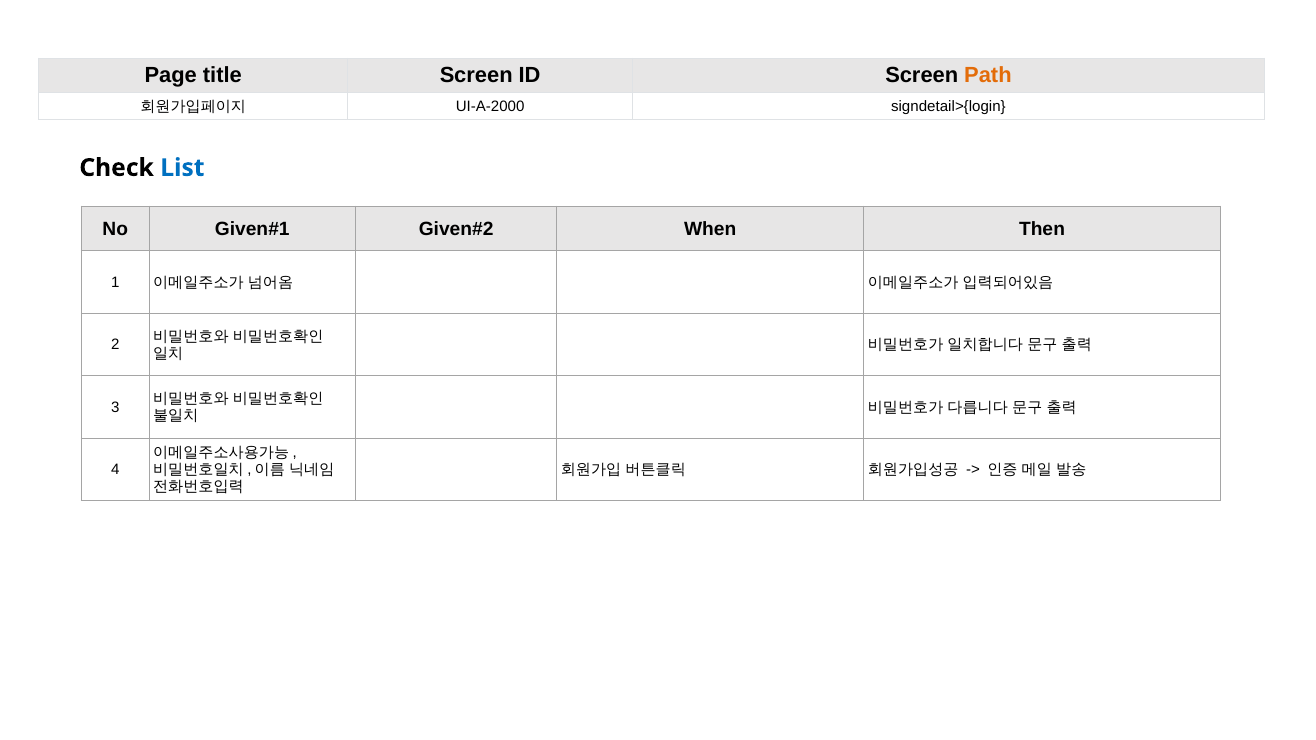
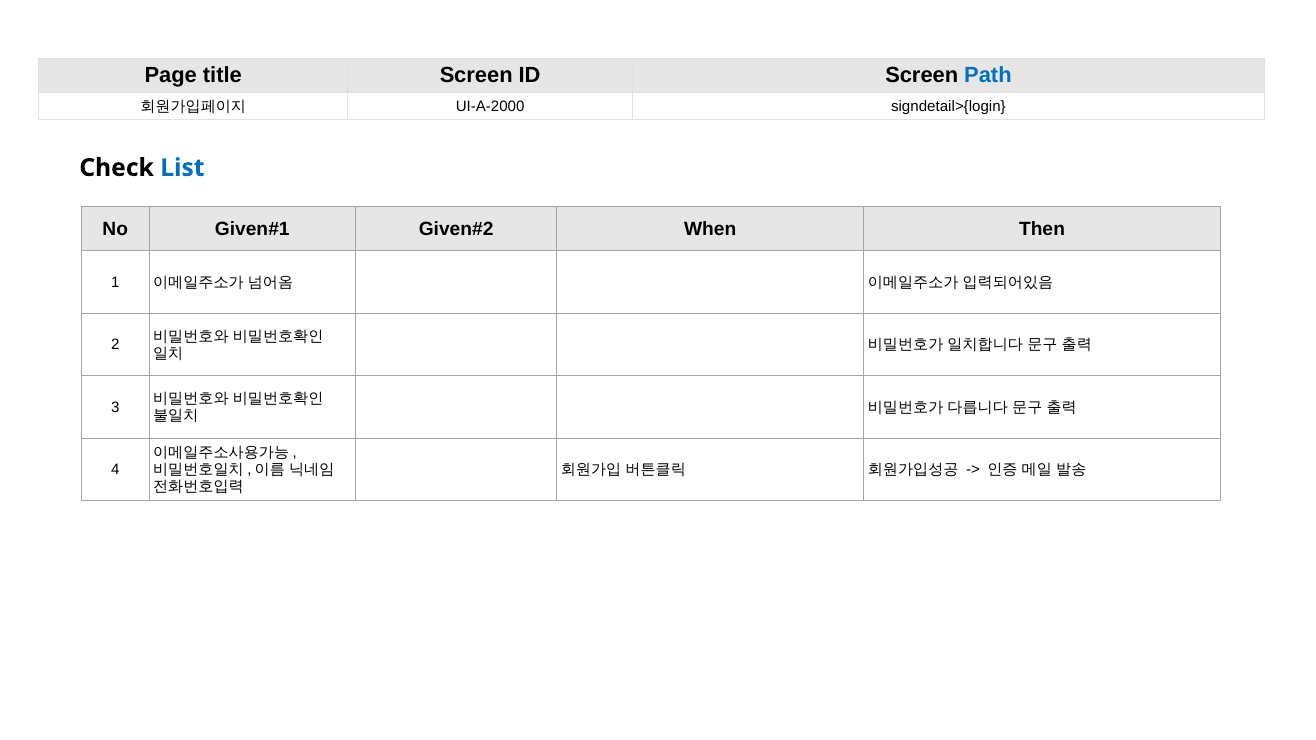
Path colour: orange -> blue
